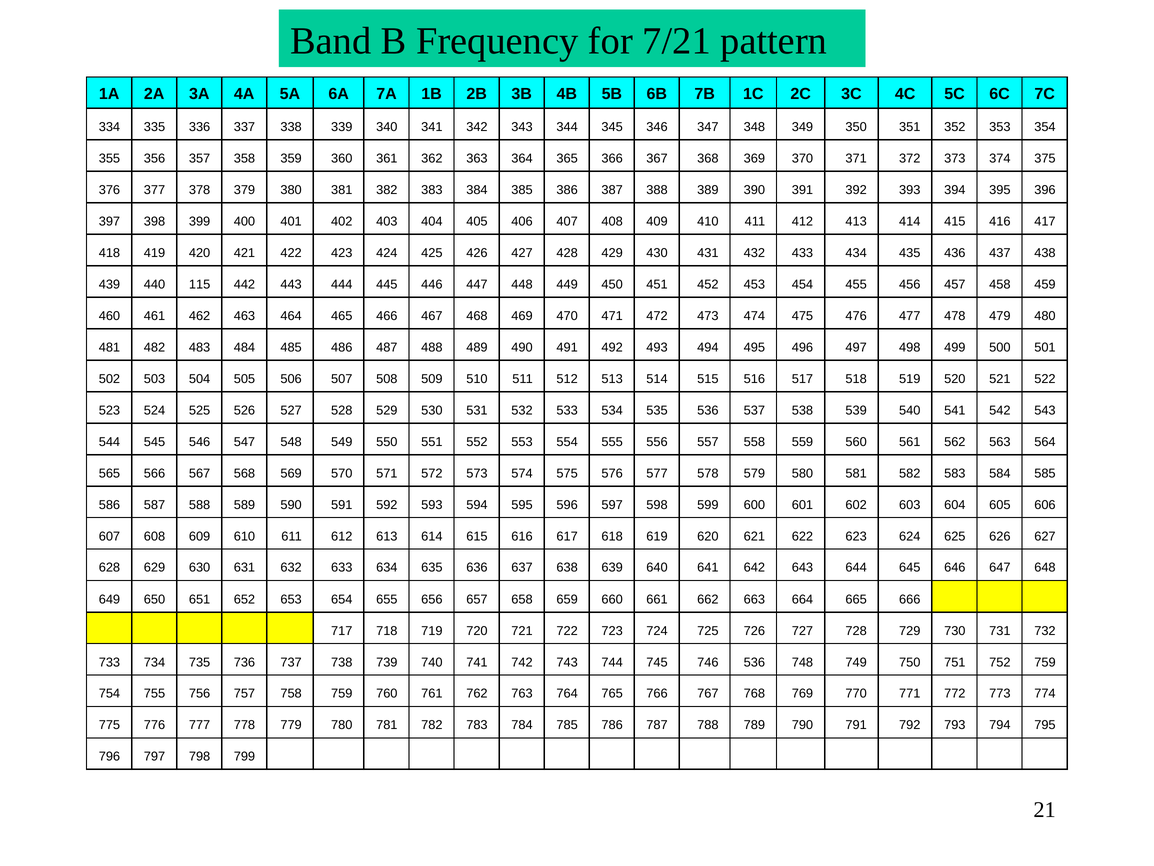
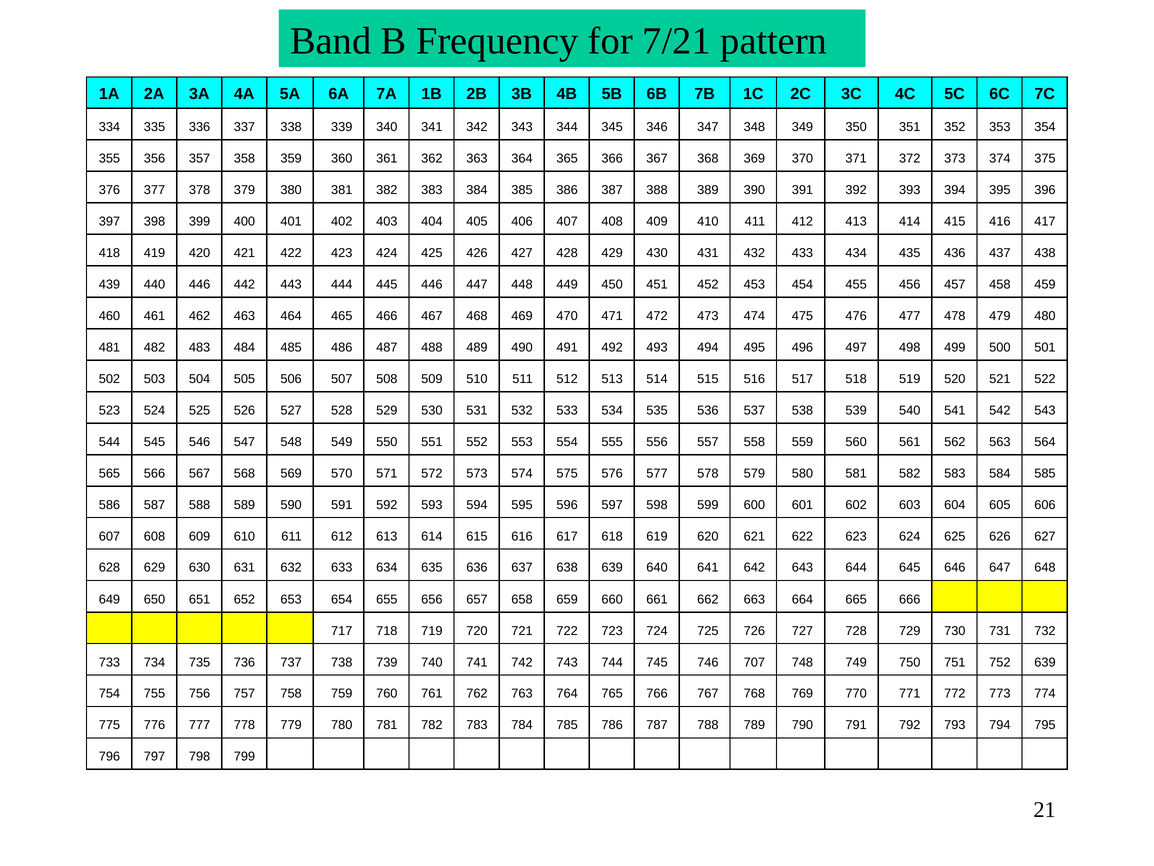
440 115: 115 -> 446
746 536: 536 -> 707
752 759: 759 -> 639
